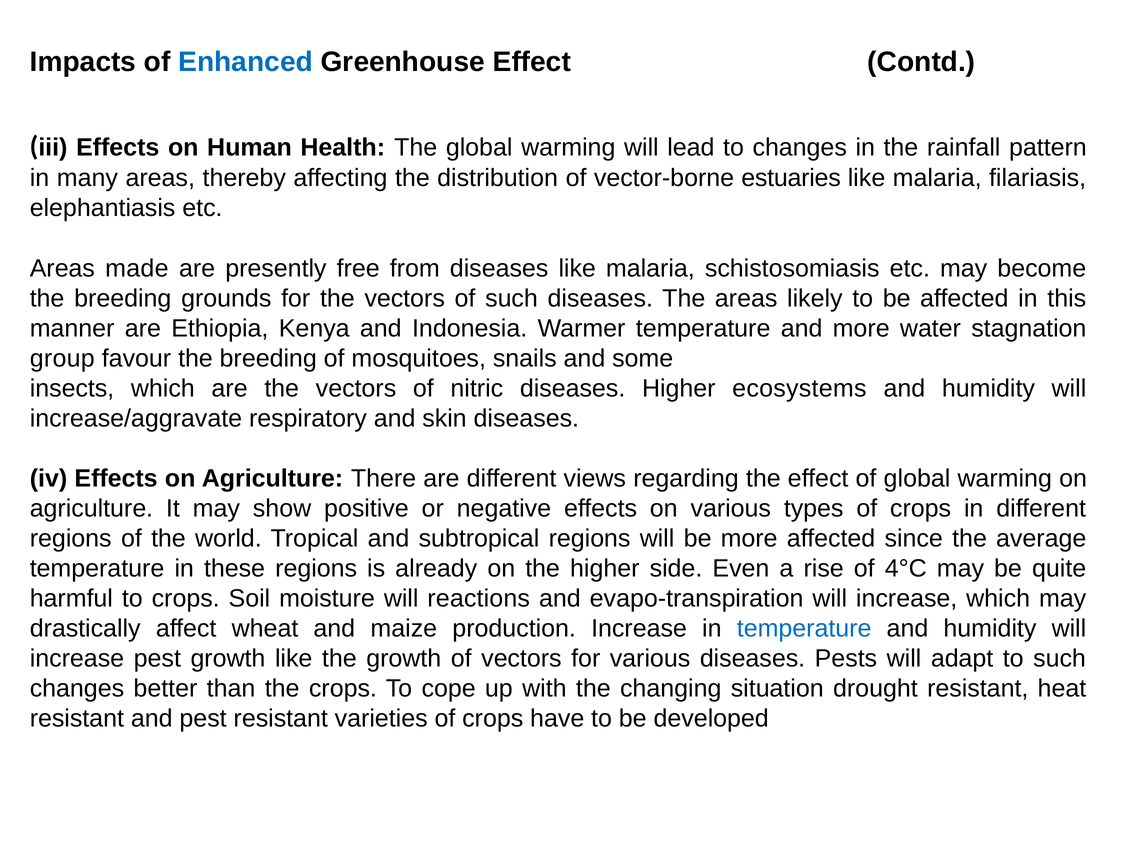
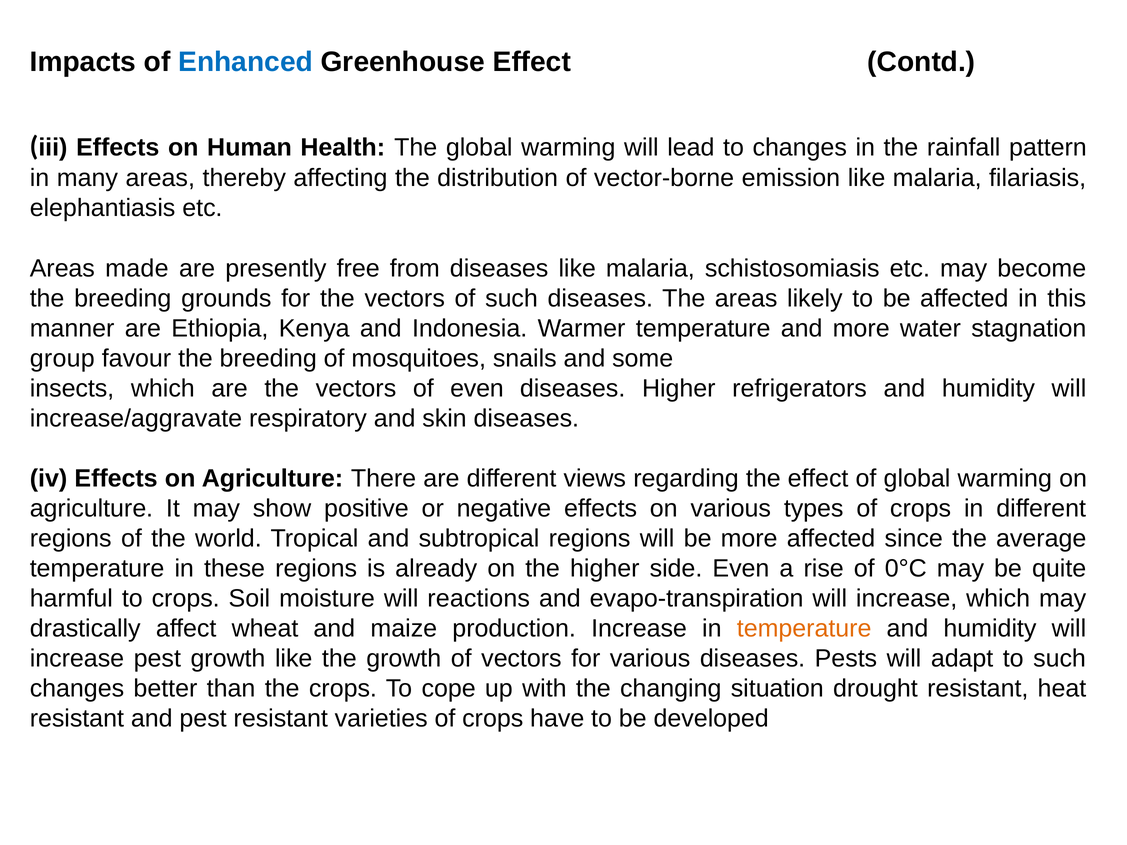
estuaries: estuaries -> emission
of nitric: nitric -> even
ecosystems: ecosystems -> refrigerators
4°C: 4°C -> 0°C
temperature at (804, 629) colour: blue -> orange
